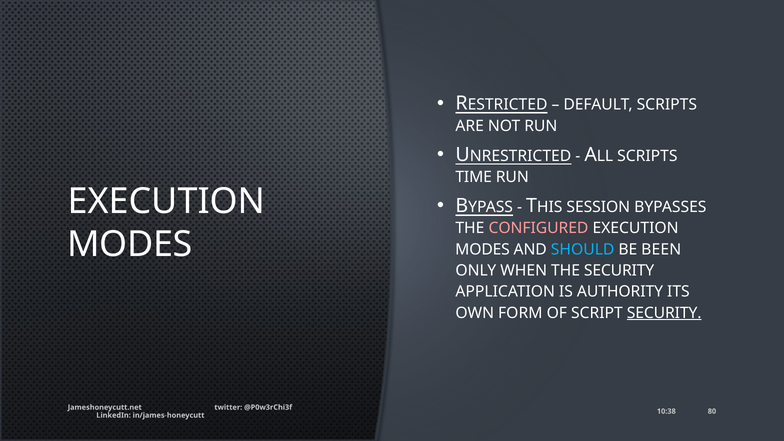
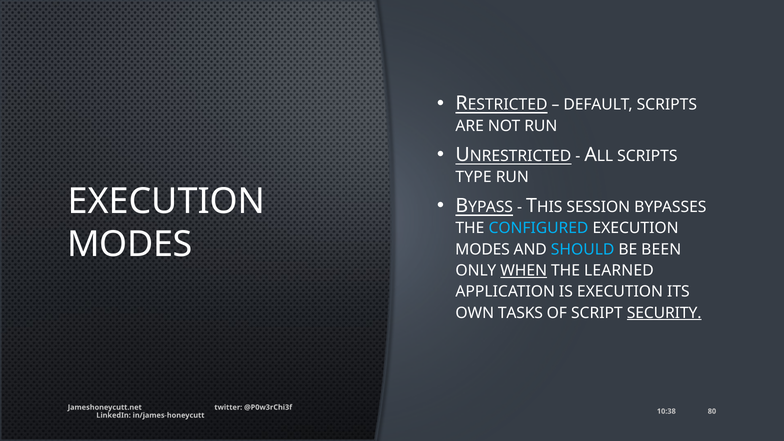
TIME: TIME -> TYPE
CONFIGURED colour: pink -> light blue
WHEN underline: none -> present
THE SECURITY: SECURITY -> LEARNED
IS AUTHORITY: AUTHORITY -> EXECUTION
FORM: FORM -> TASKS
